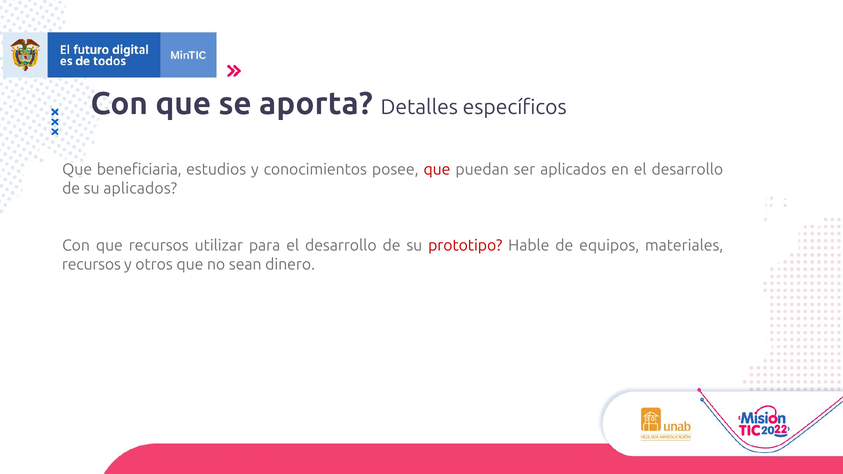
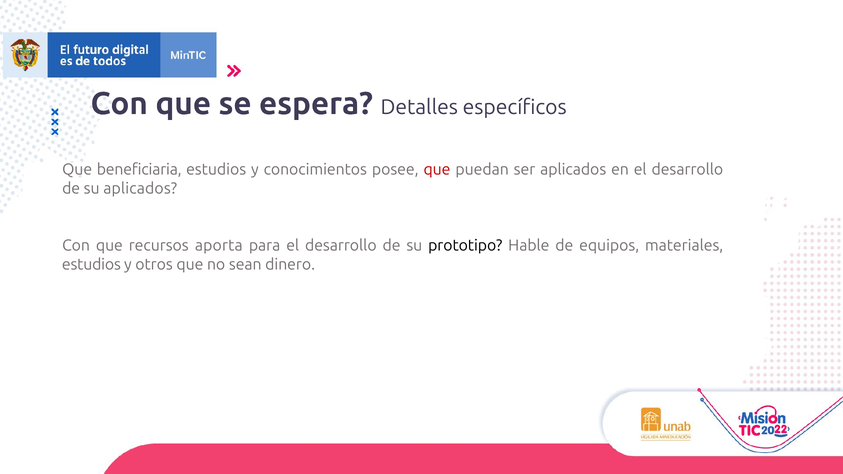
aporta: aporta -> espera
utilizar: utilizar -> aporta
prototipo colour: red -> black
recursos at (91, 264): recursos -> estudios
